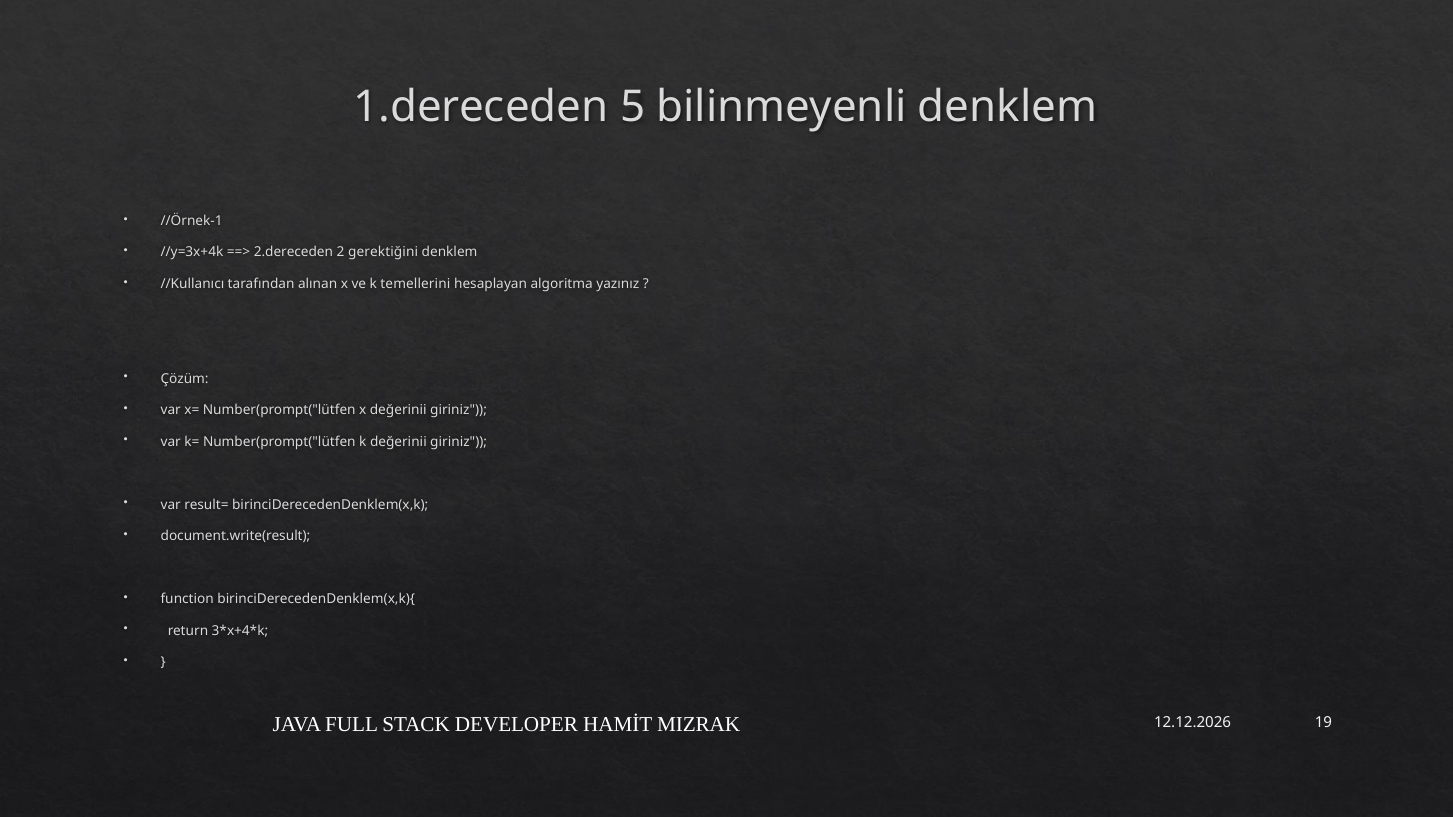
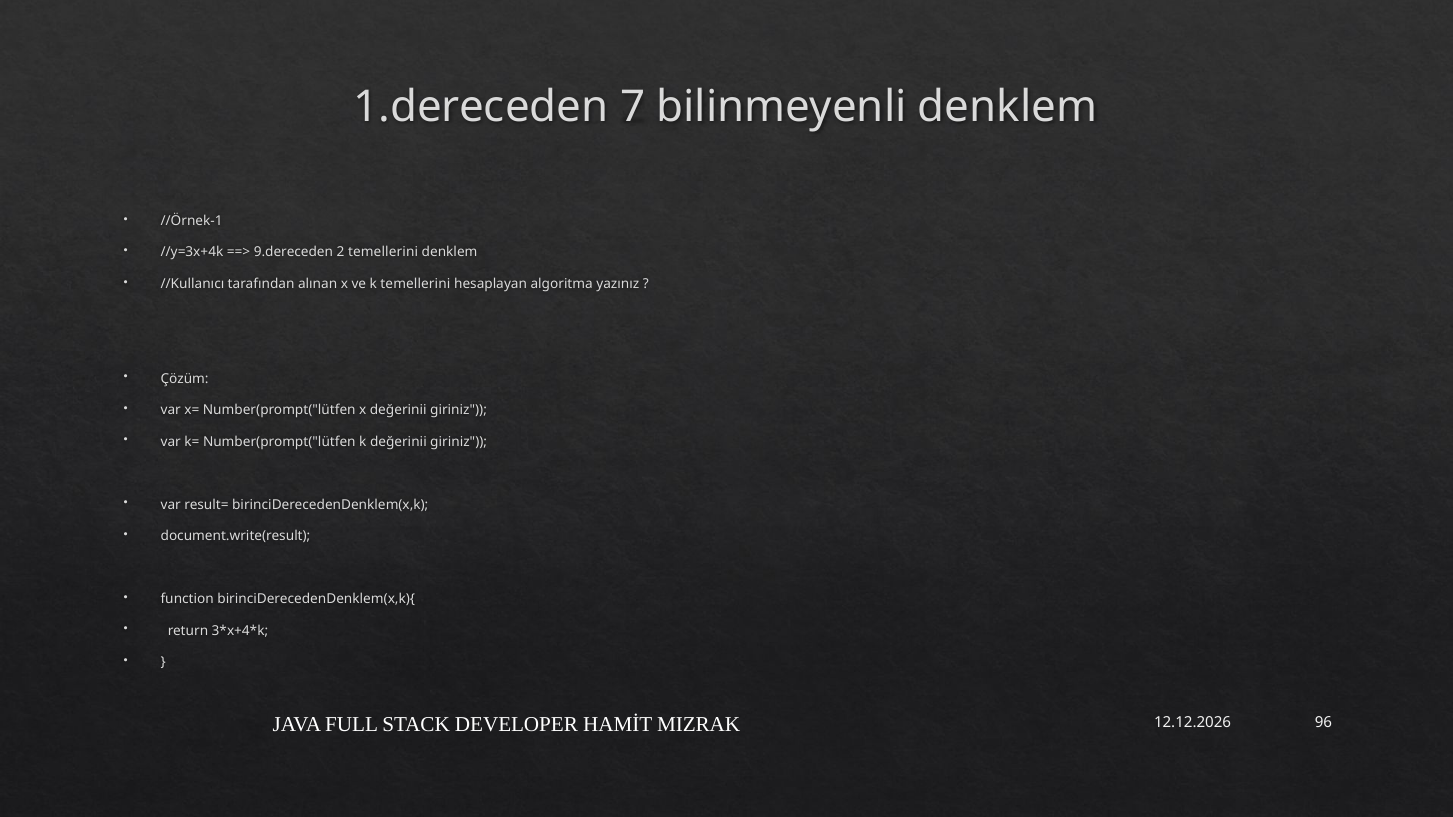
5: 5 -> 7
2.dereceden: 2.dereceden -> 9.dereceden
2 gerektiğini: gerektiğini -> temellerini
19: 19 -> 96
